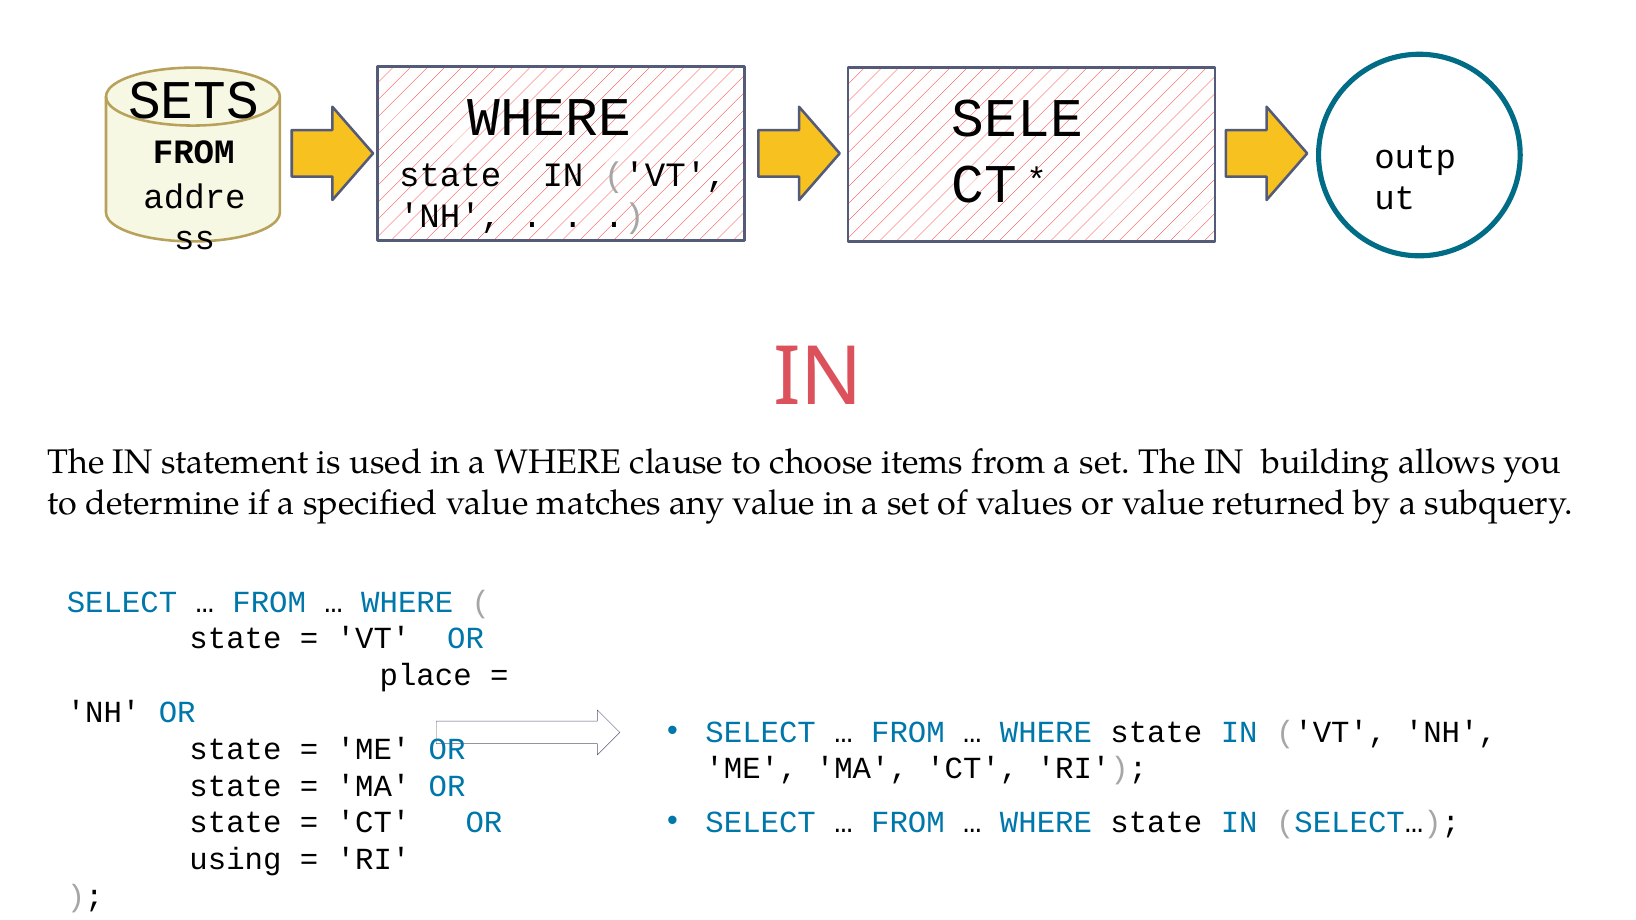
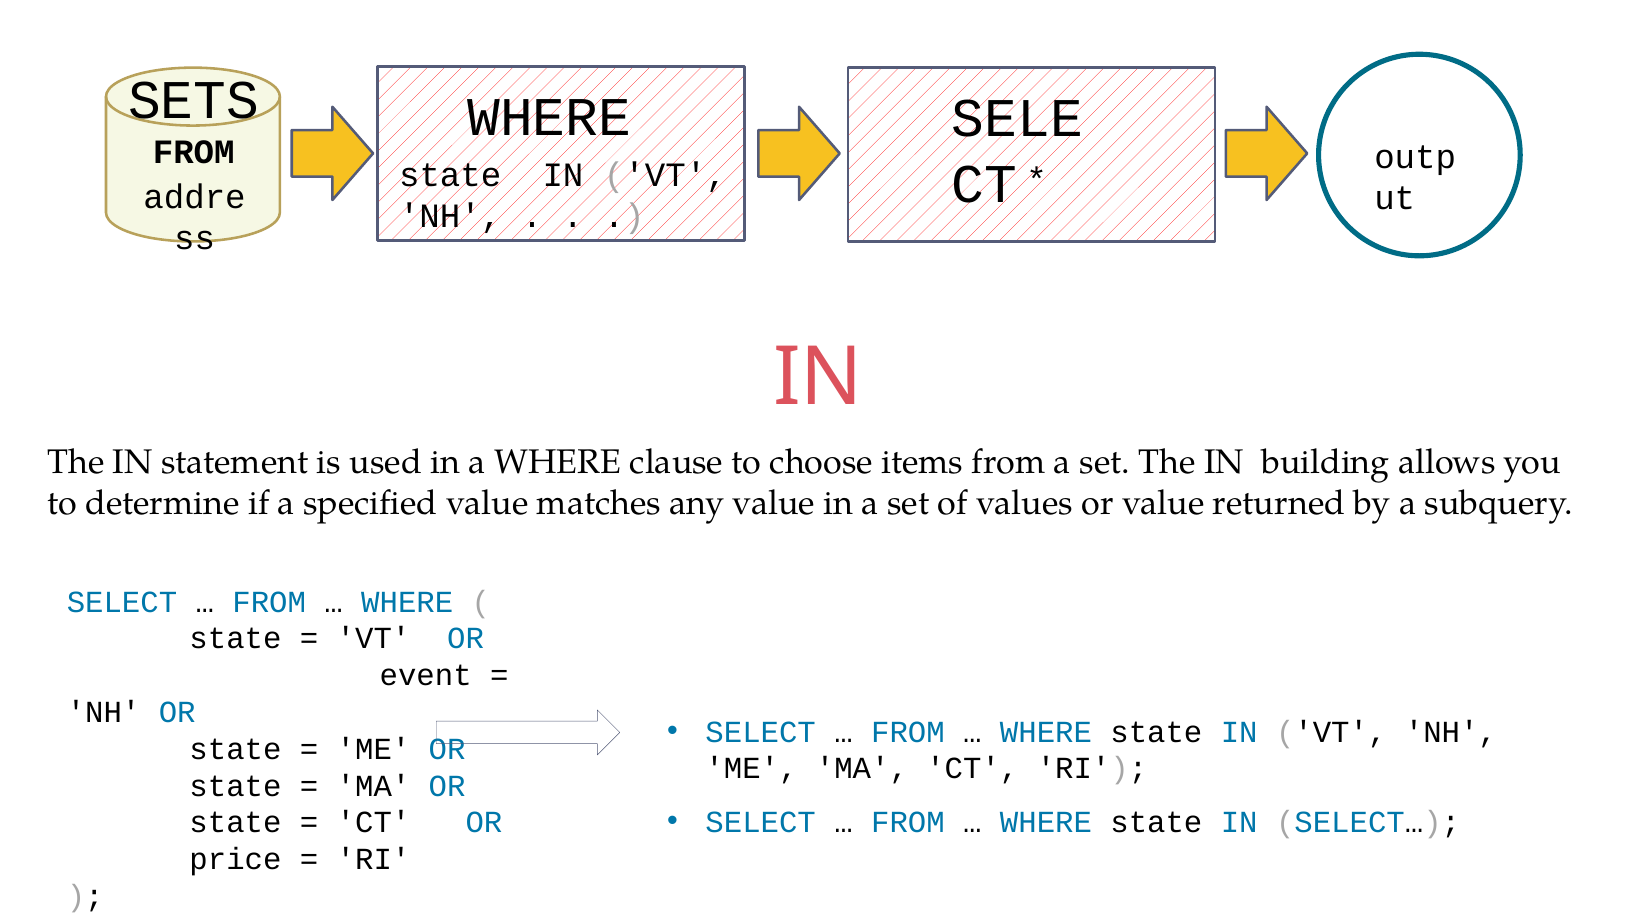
place: place -> event
using: using -> price
